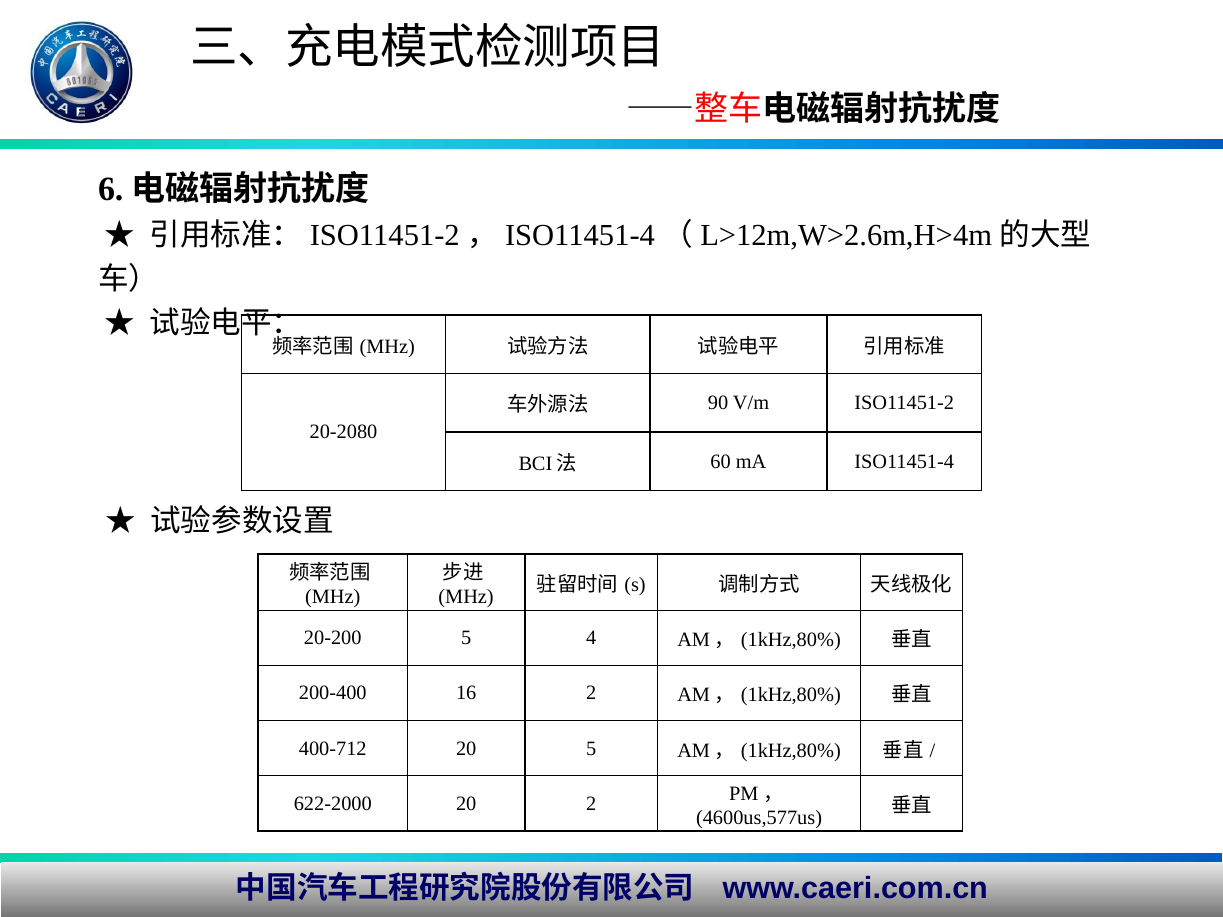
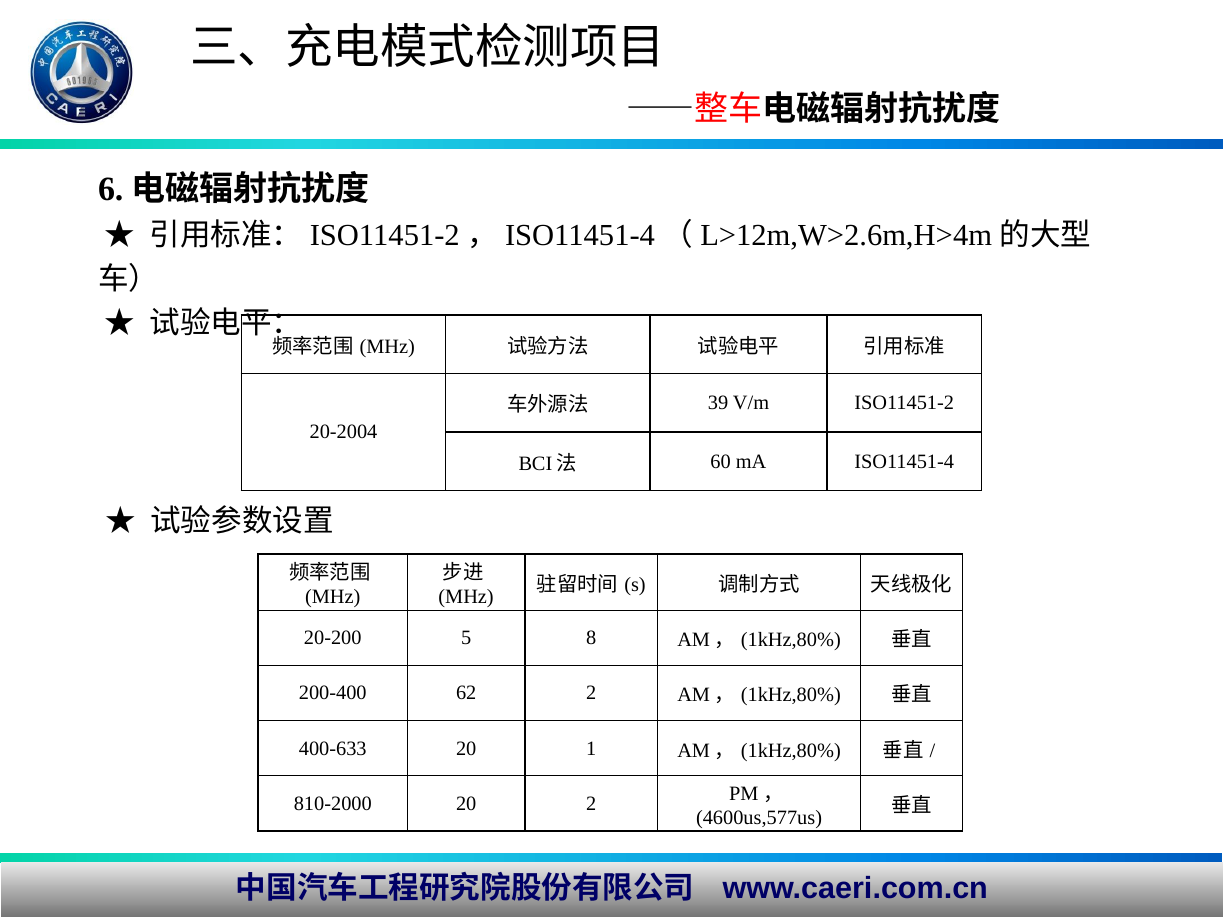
90: 90 -> 39
20-2080: 20-2080 -> 20-2004
4: 4 -> 8
16: 16 -> 62
400-712: 400-712 -> 400-633
20 5: 5 -> 1
622-2000: 622-2000 -> 810-2000
